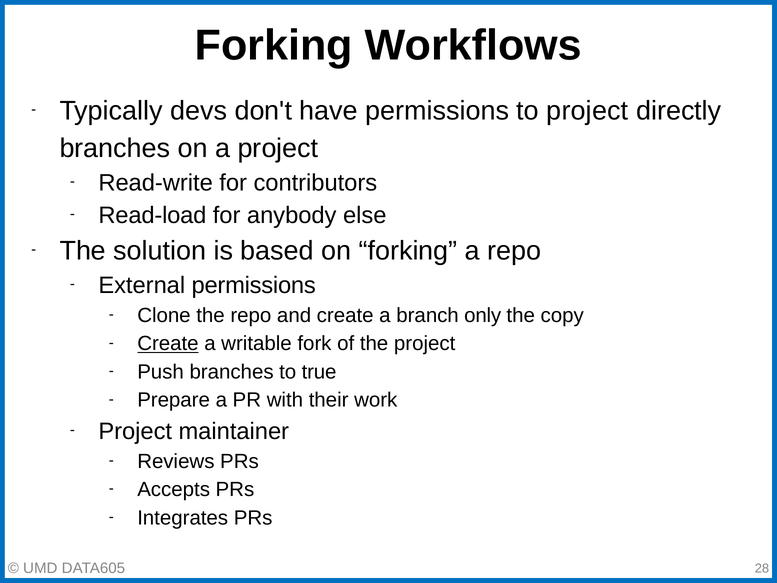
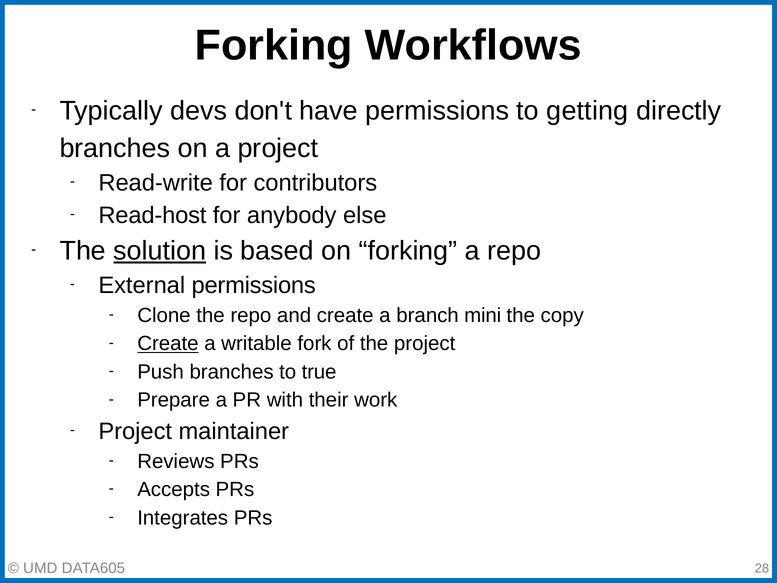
to project: project -> getting
Read-load: Read-load -> Read-host
solution underline: none -> present
only: only -> mini
